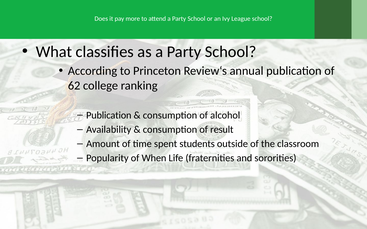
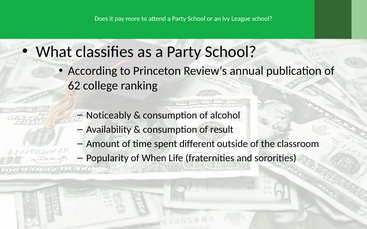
Publication at (109, 115): Publication -> Noticeably
students: students -> different
